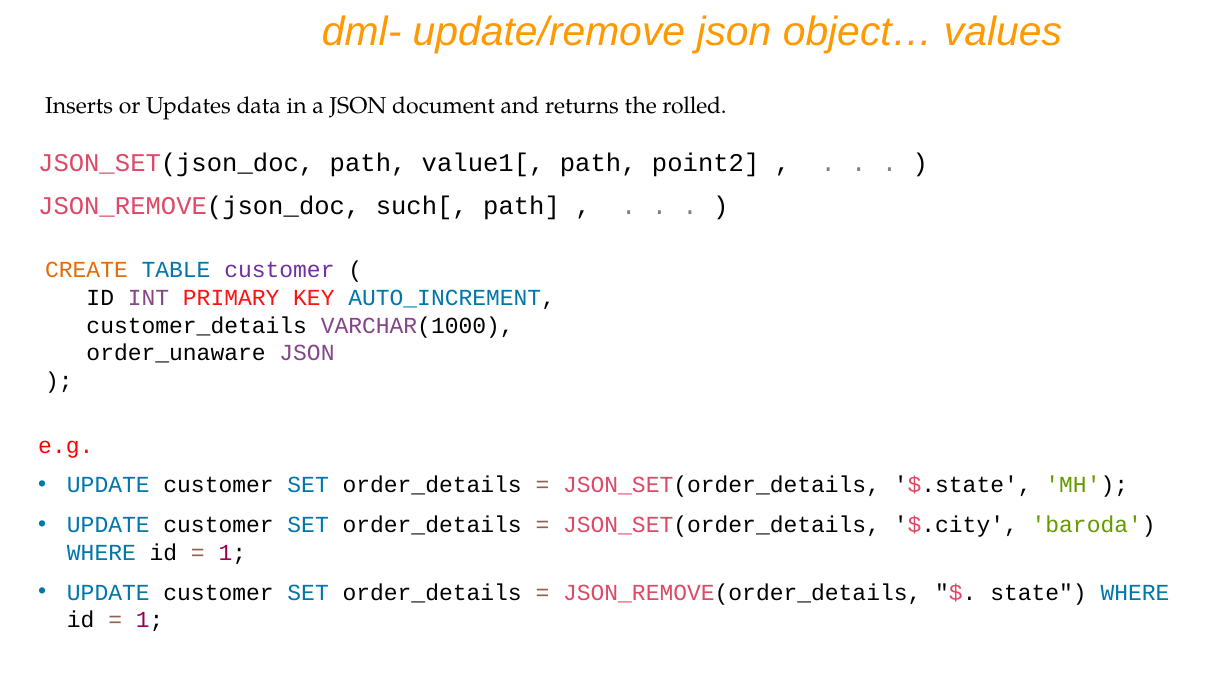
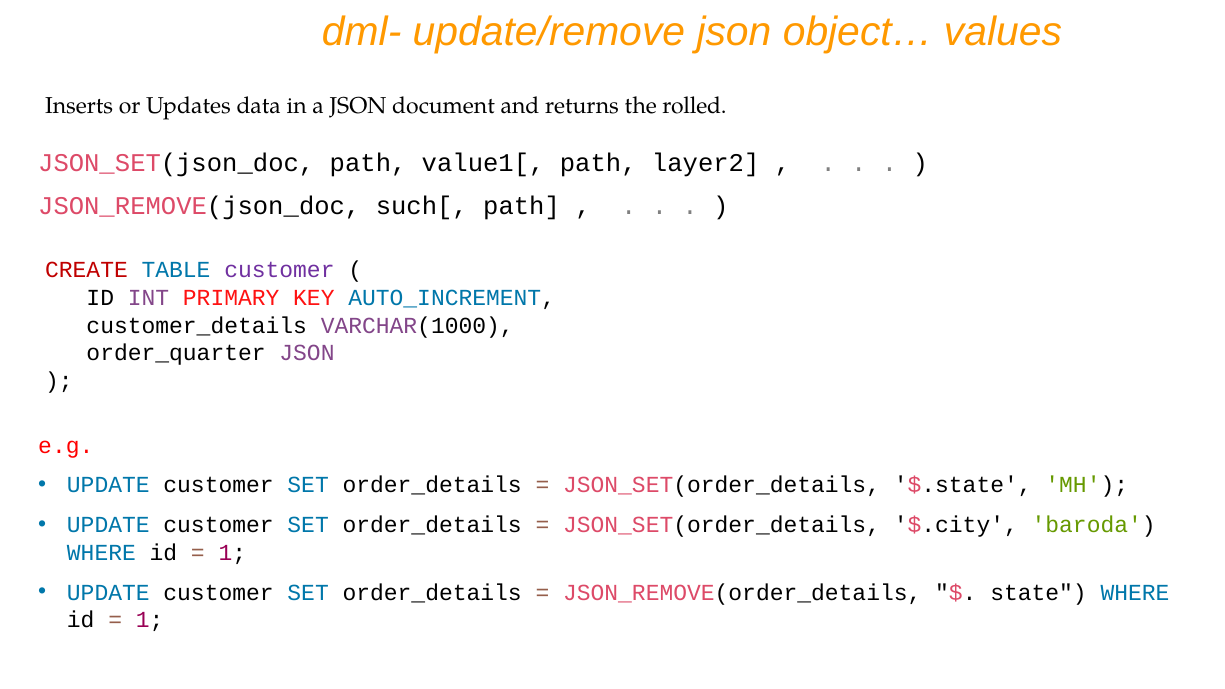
point2: point2 -> layer2
CREATE colour: orange -> red
order_unaware: order_unaware -> order_quarter
